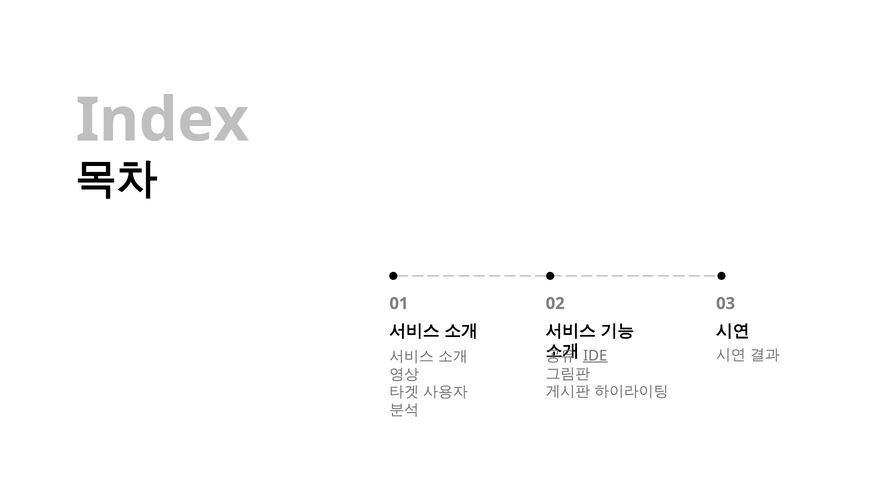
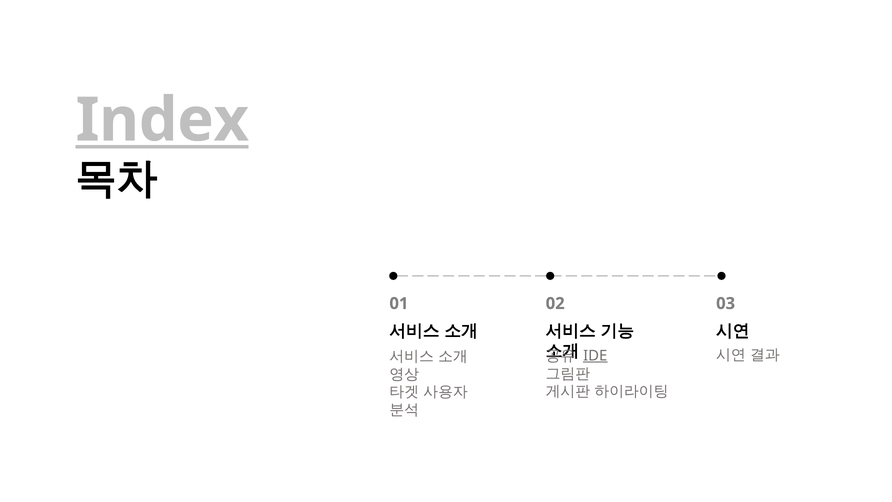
Index underline: none -> present
